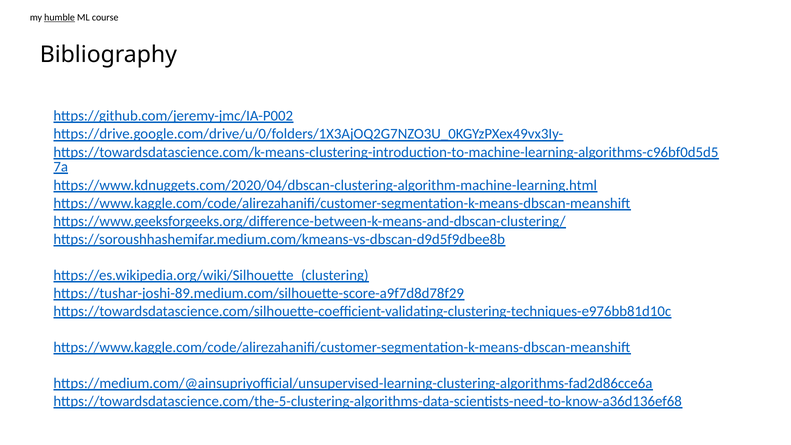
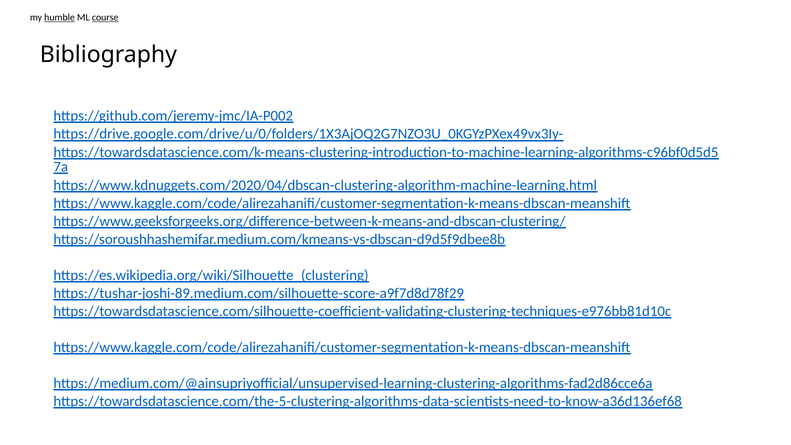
course underline: none -> present
